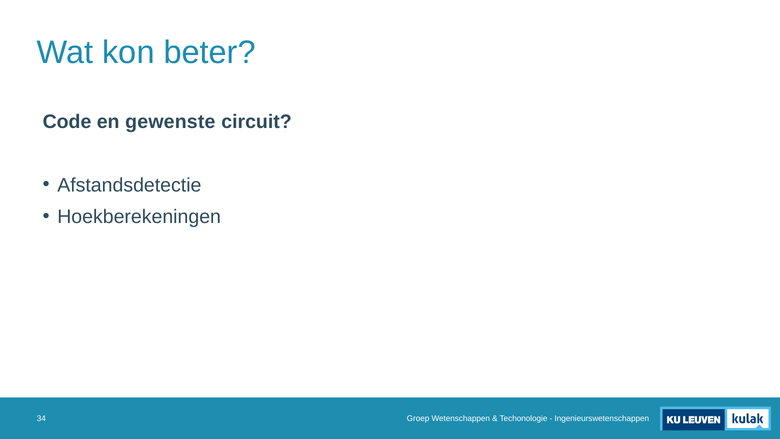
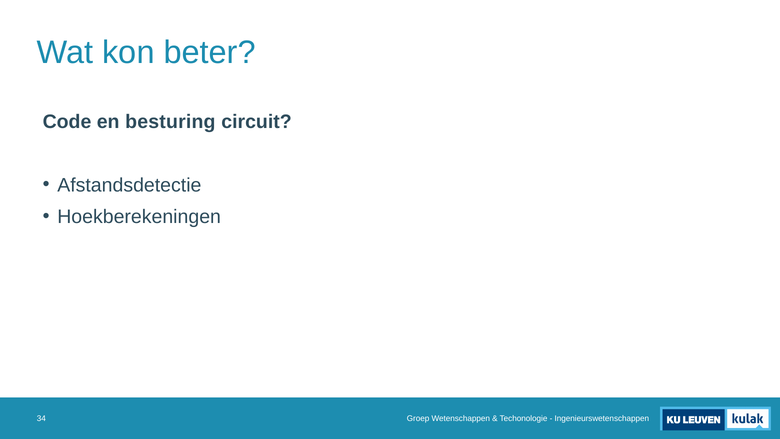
gewenste: gewenste -> besturing
